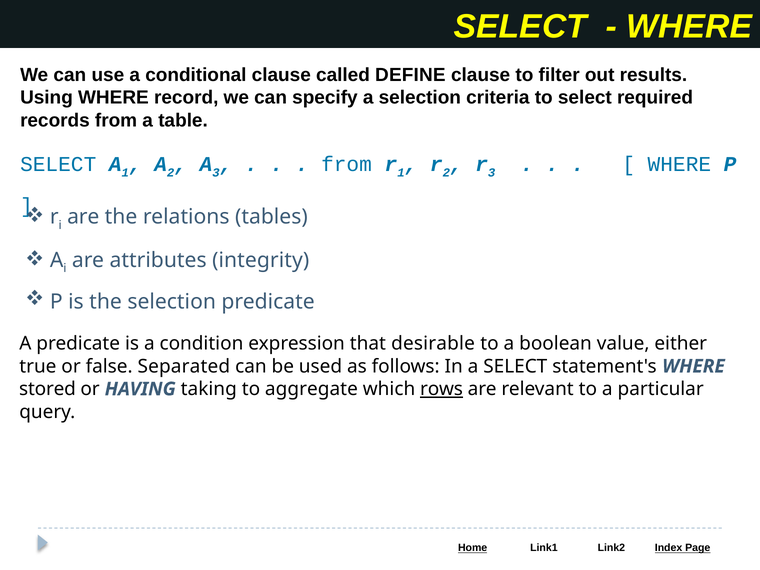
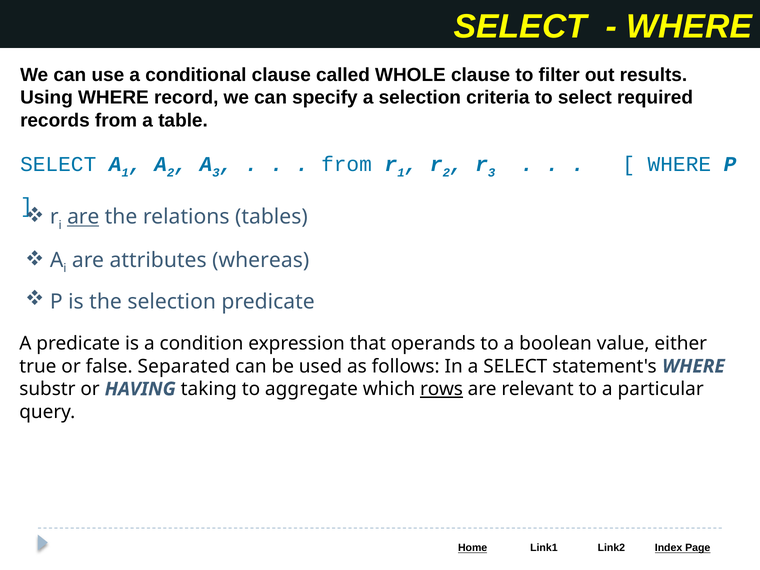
DEFINE: DEFINE -> WHOLE
are at (83, 217) underline: none -> present
integrity: integrity -> whereas
desirable: desirable -> operands
stored: stored -> substr
